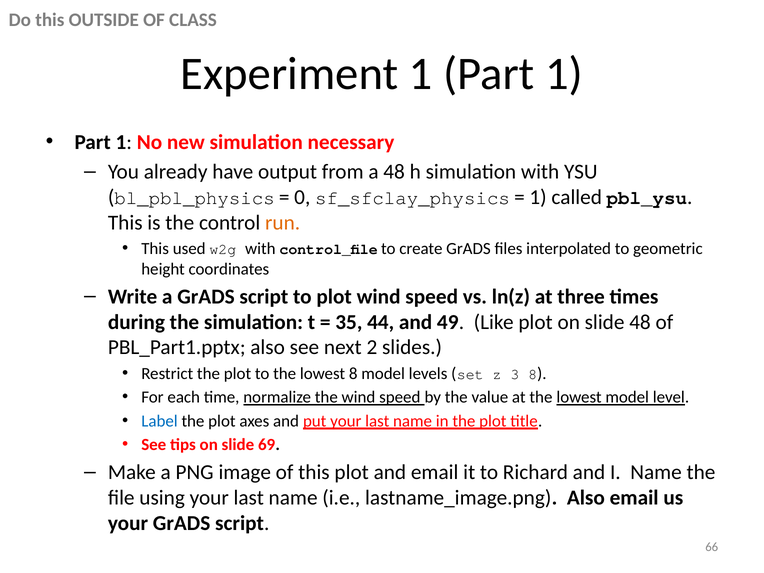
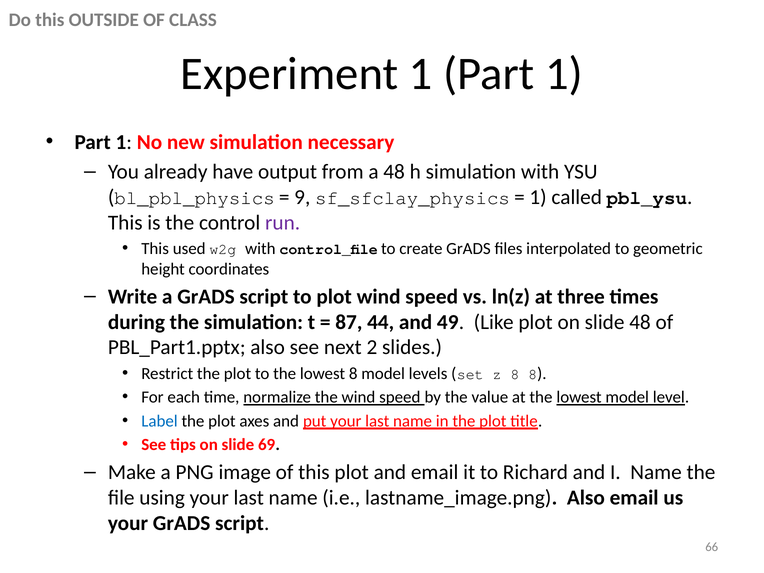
0: 0 -> 9
run colour: orange -> purple
35: 35 -> 87
z 3: 3 -> 8
